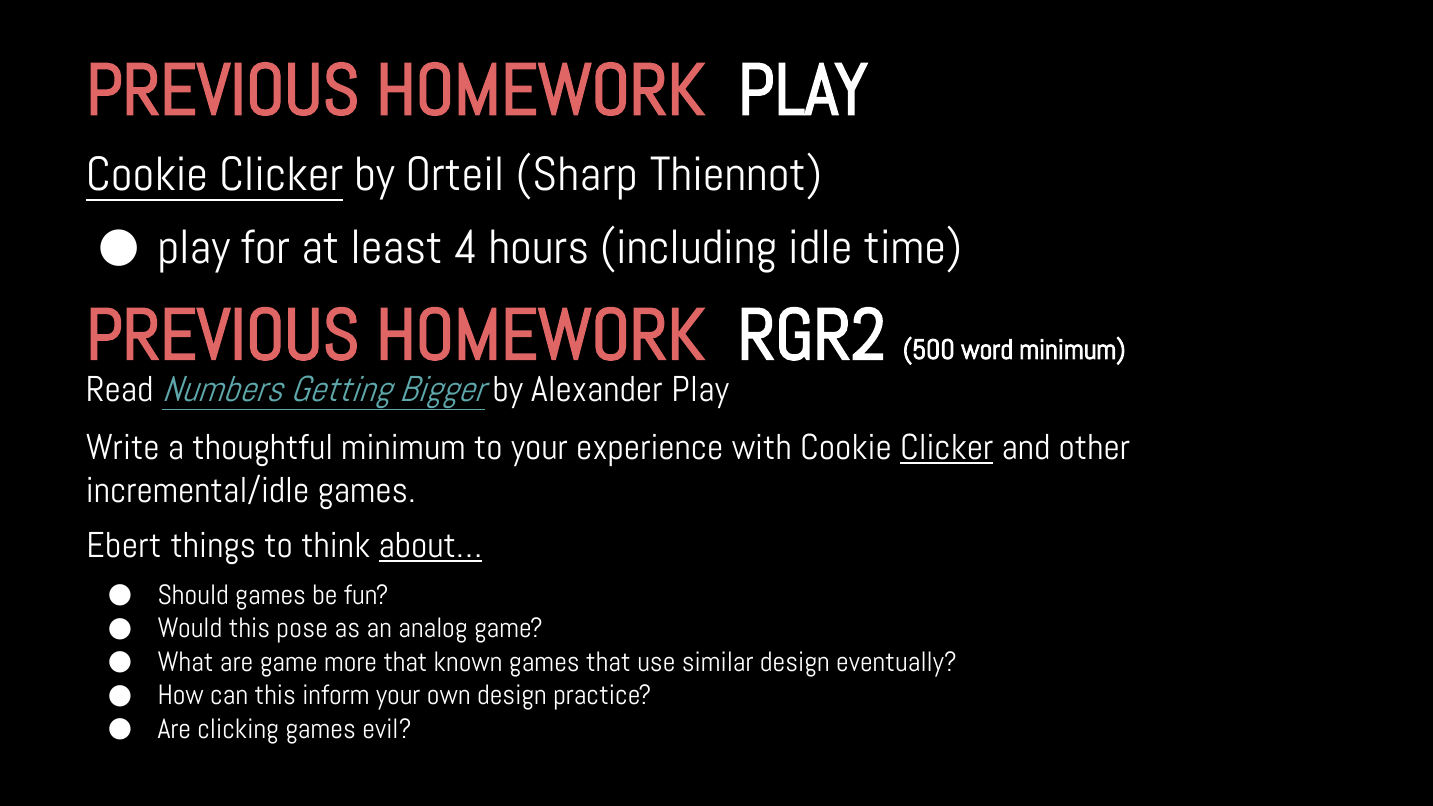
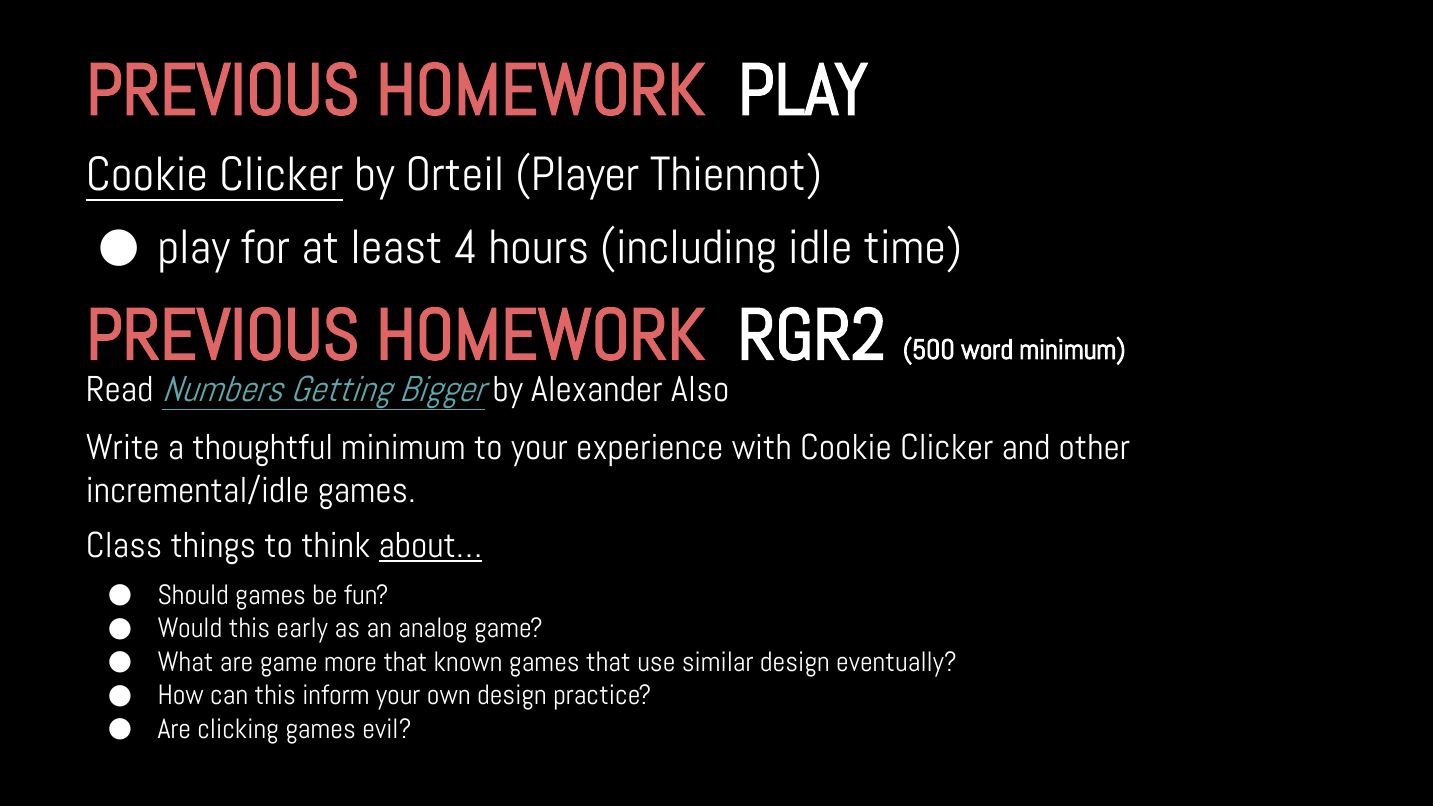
Sharp: Sharp -> Player
Alexander Play: Play -> Also
Clicker at (947, 448) underline: present -> none
Ebert: Ebert -> Class
pose: pose -> early
